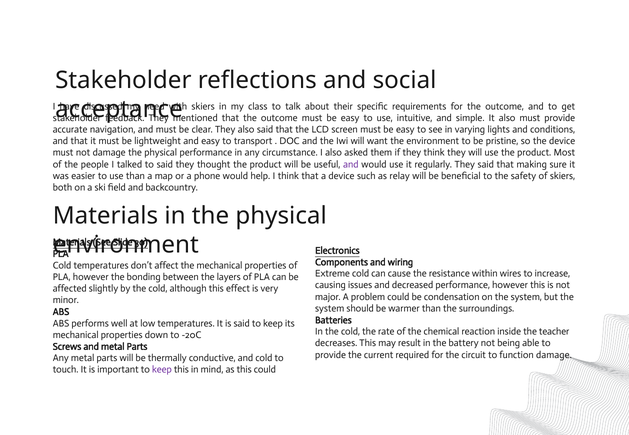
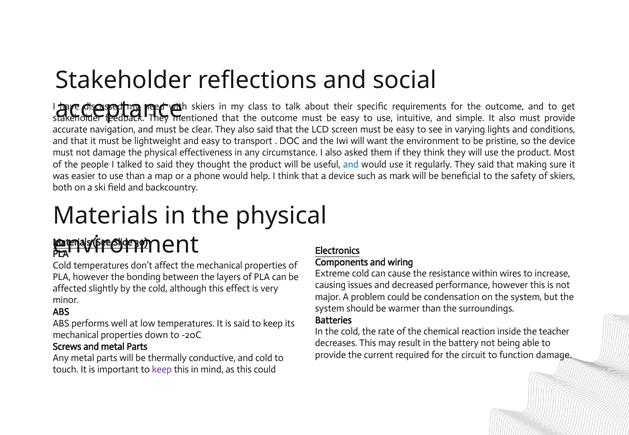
physical performance: performance -> effectiveness
and at (351, 165) colour: purple -> blue
relay: relay -> mark
